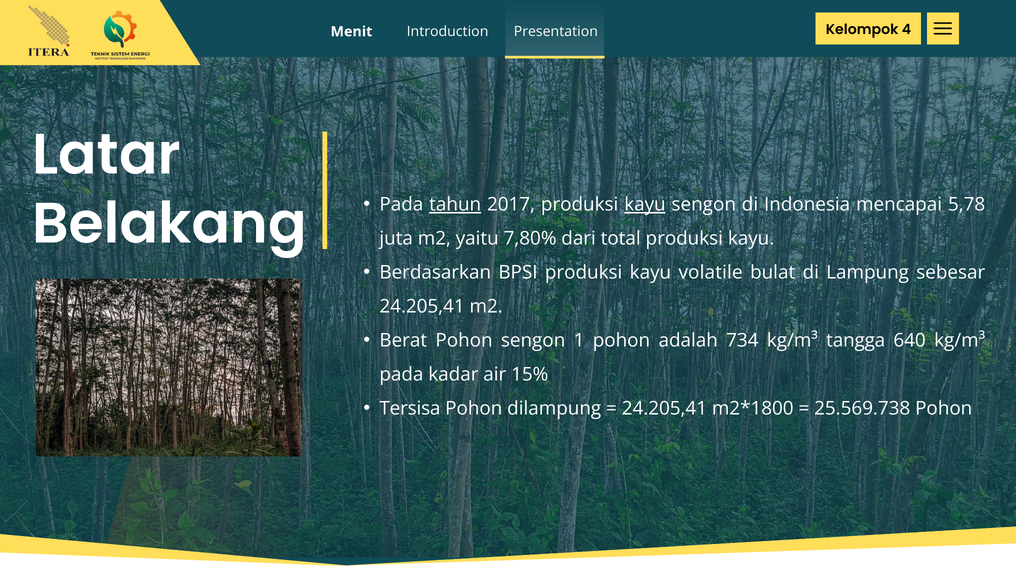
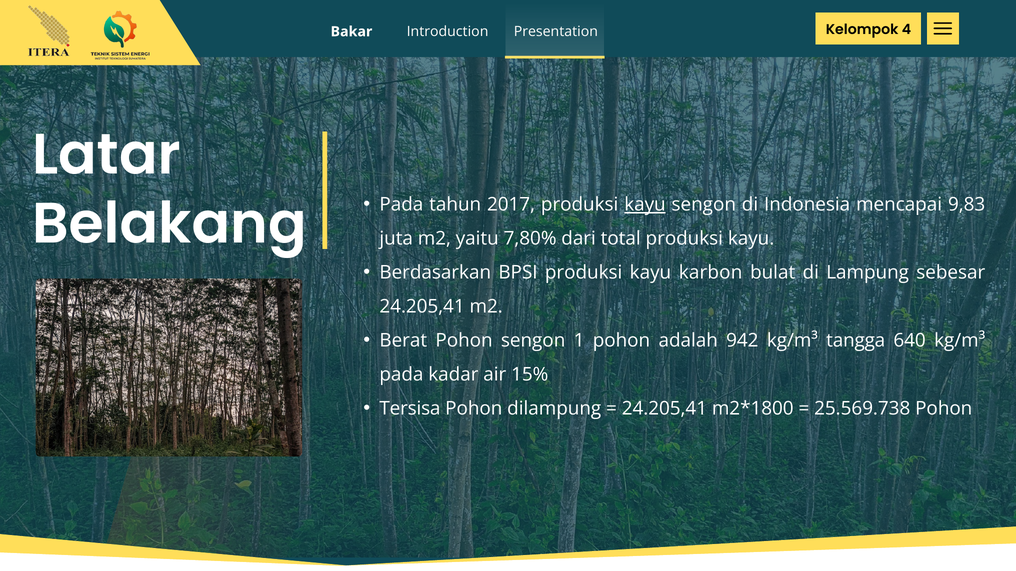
Menit: Menit -> Bakar
tahun underline: present -> none
5,78: 5,78 -> 9,83
volatile: volatile -> karbon
734: 734 -> 942
